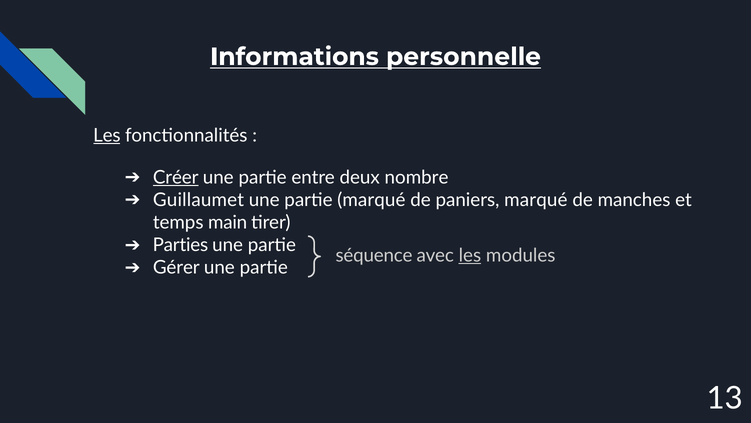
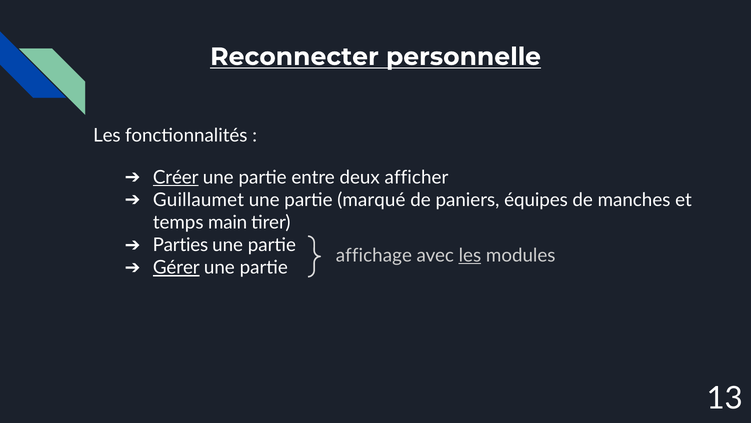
Informations: Informations -> Reconnecter
Les at (107, 135) underline: present -> none
nombre: nombre -> afficher
paniers marqué: marqué -> équipes
séquence: séquence -> affichage
Gérer underline: none -> present
